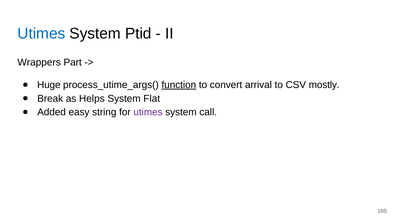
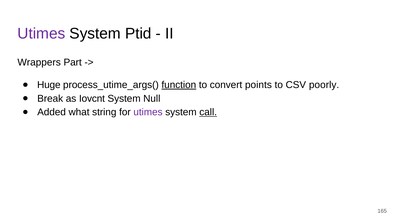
Utimes at (41, 34) colour: blue -> purple
arrival: arrival -> points
mostly: mostly -> poorly
Helps: Helps -> Iovcnt
Flat: Flat -> Null
easy: easy -> what
call underline: none -> present
